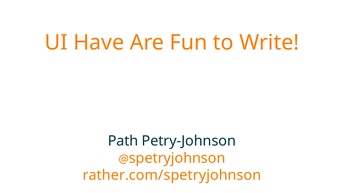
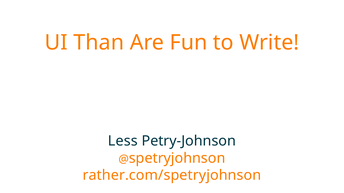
Have: Have -> Than
Path: Path -> Less
